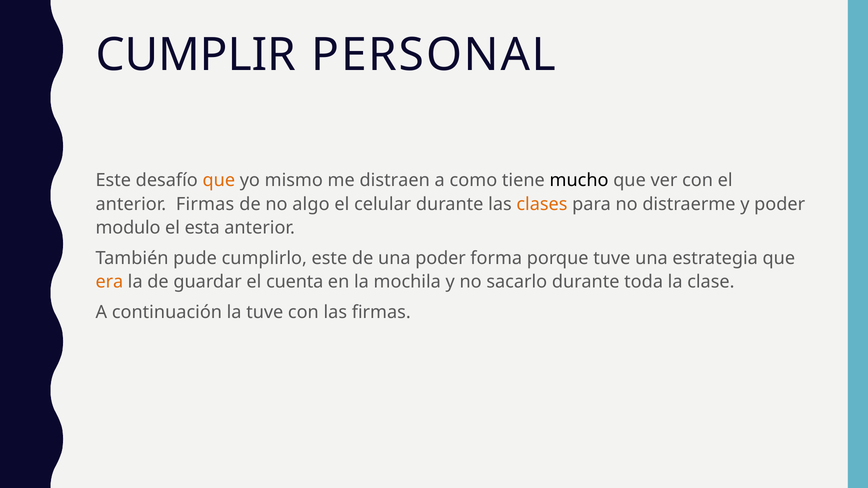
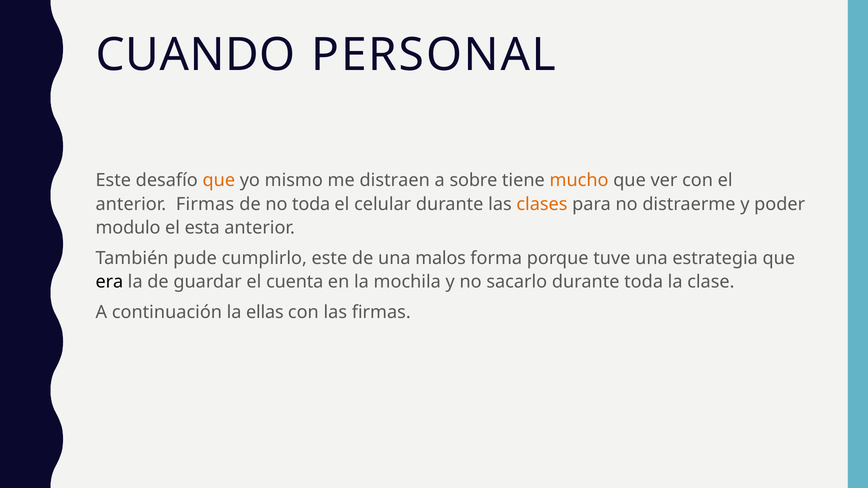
CUMPLIR: CUMPLIR -> CUANDO
como: como -> sobre
mucho colour: black -> orange
no algo: algo -> toda
una poder: poder -> malos
era colour: orange -> black
la tuve: tuve -> ellas
